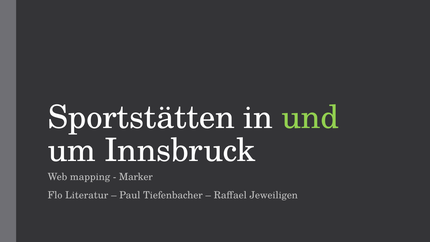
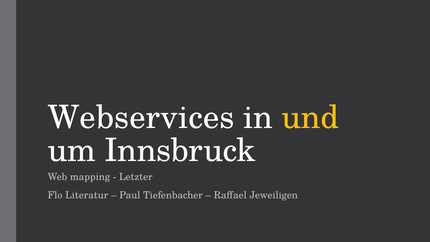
Sportstätten: Sportstätten -> Webservices
und colour: light green -> yellow
Marker: Marker -> Letzter
